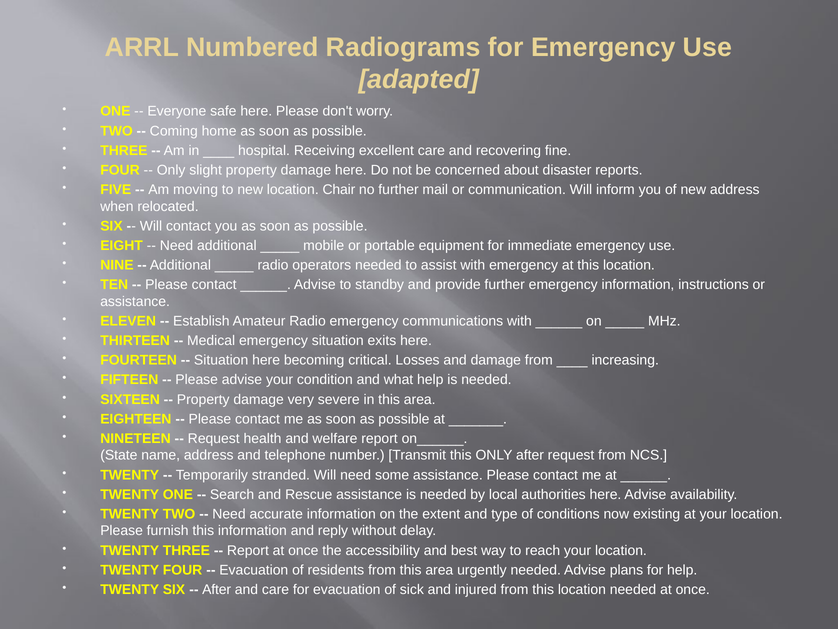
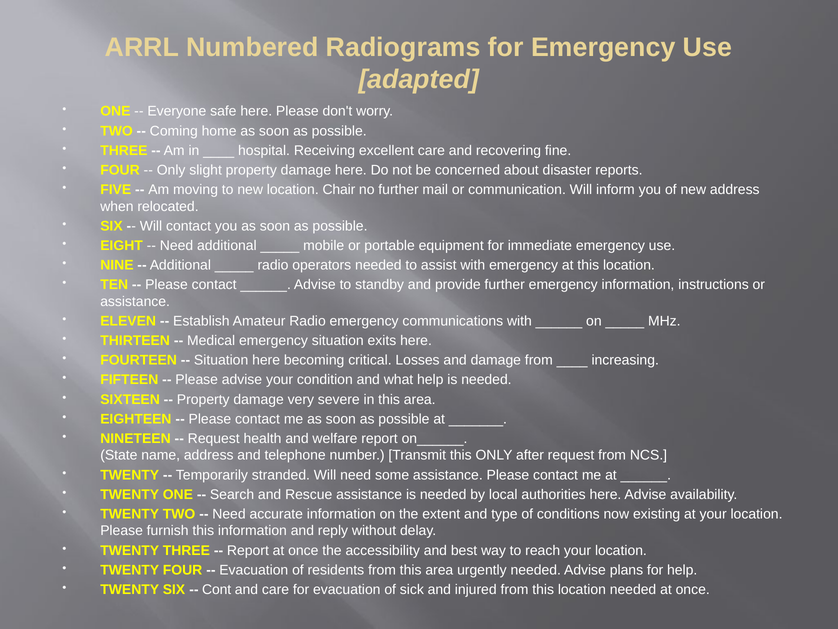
After at (217, 589): After -> Cont
